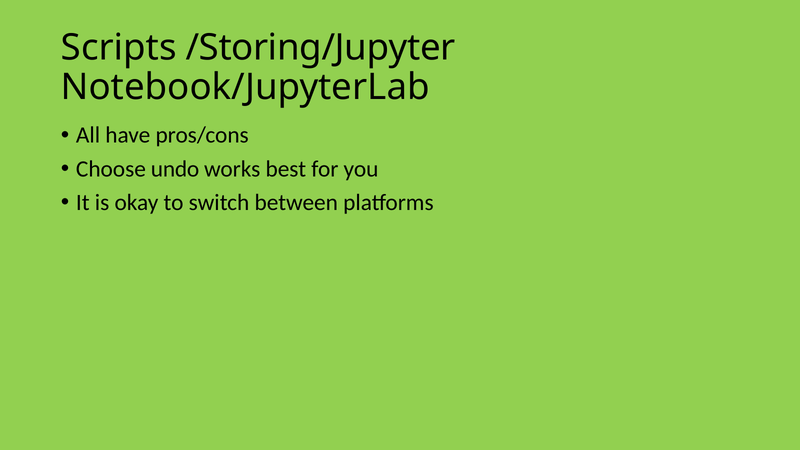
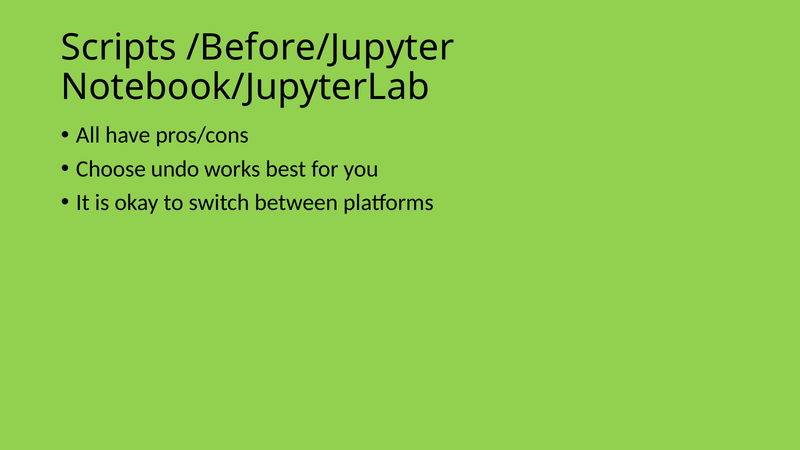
/Storing/Jupyter: /Storing/Jupyter -> /Before/Jupyter
